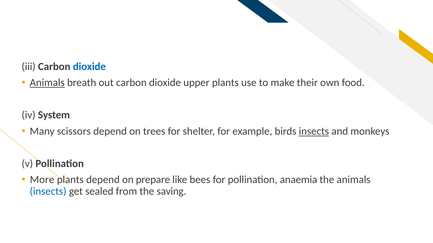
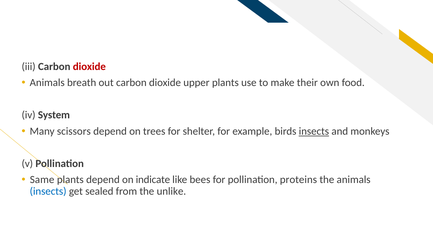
dioxide at (89, 67) colour: blue -> red
Animals at (47, 83) underline: present -> none
More: More -> Same
prepare: prepare -> indicate
anaemia: anaemia -> proteins
saving: saving -> unlike
